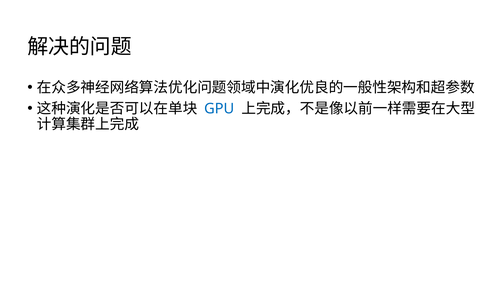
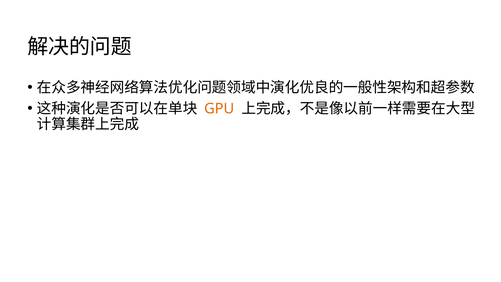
GPU colour: blue -> orange
